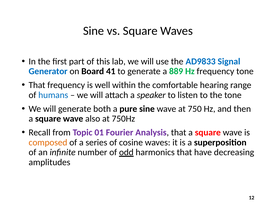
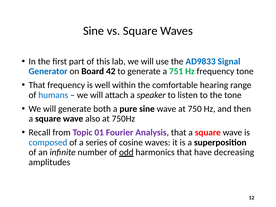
41: 41 -> 42
889: 889 -> 751
composed colour: orange -> blue
